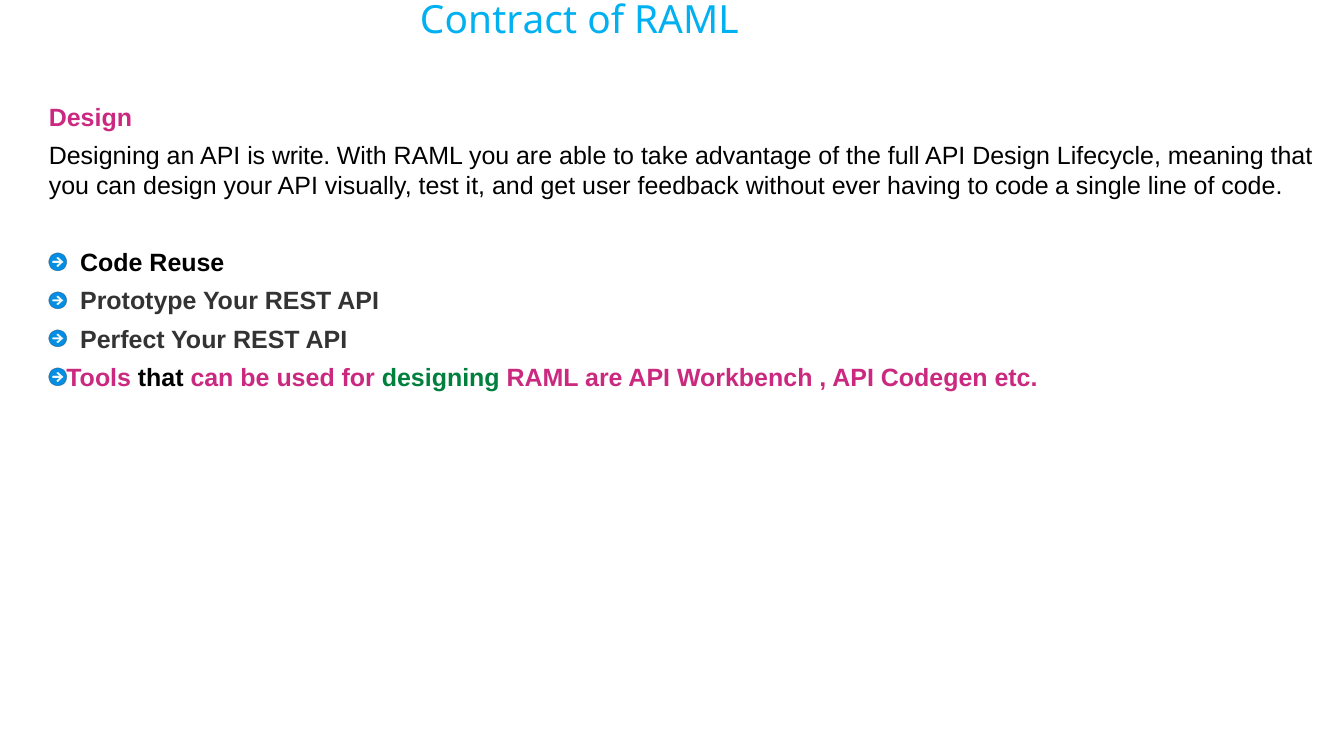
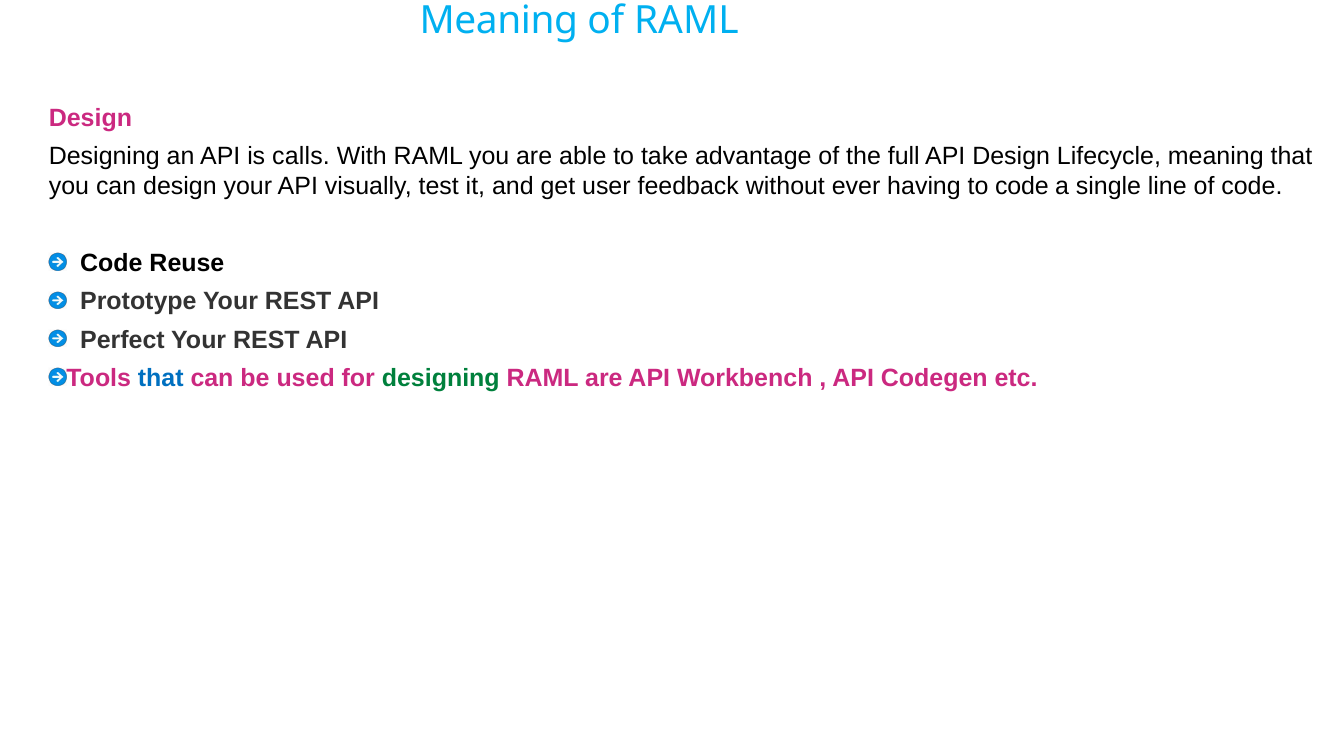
Contract at (499, 21): Contract -> Meaning
write: write -> calls
that at (161, 378) colour: black -> blue
